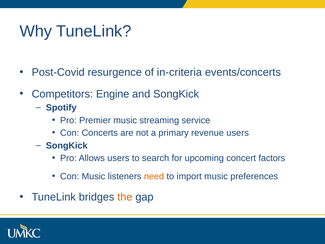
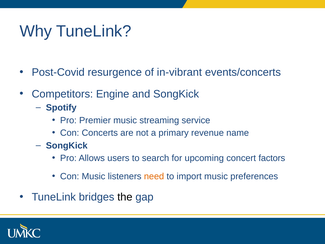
in-criteria: in-criteria -> in-vibrant
revenue users: users -> name
the colour: orange -> black
